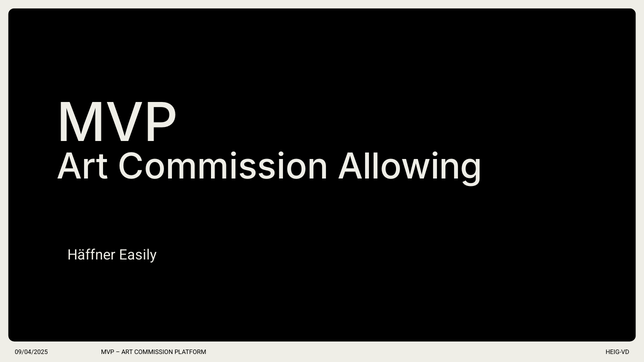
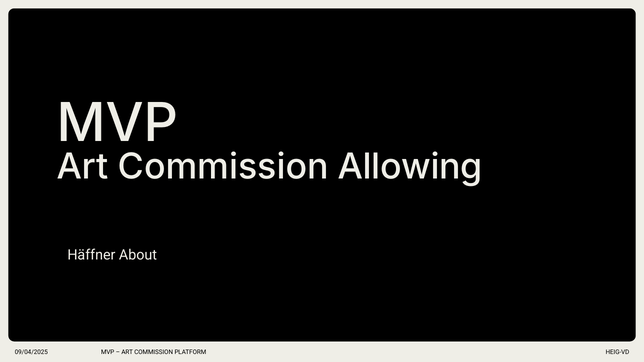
Easily: Easily -> About
